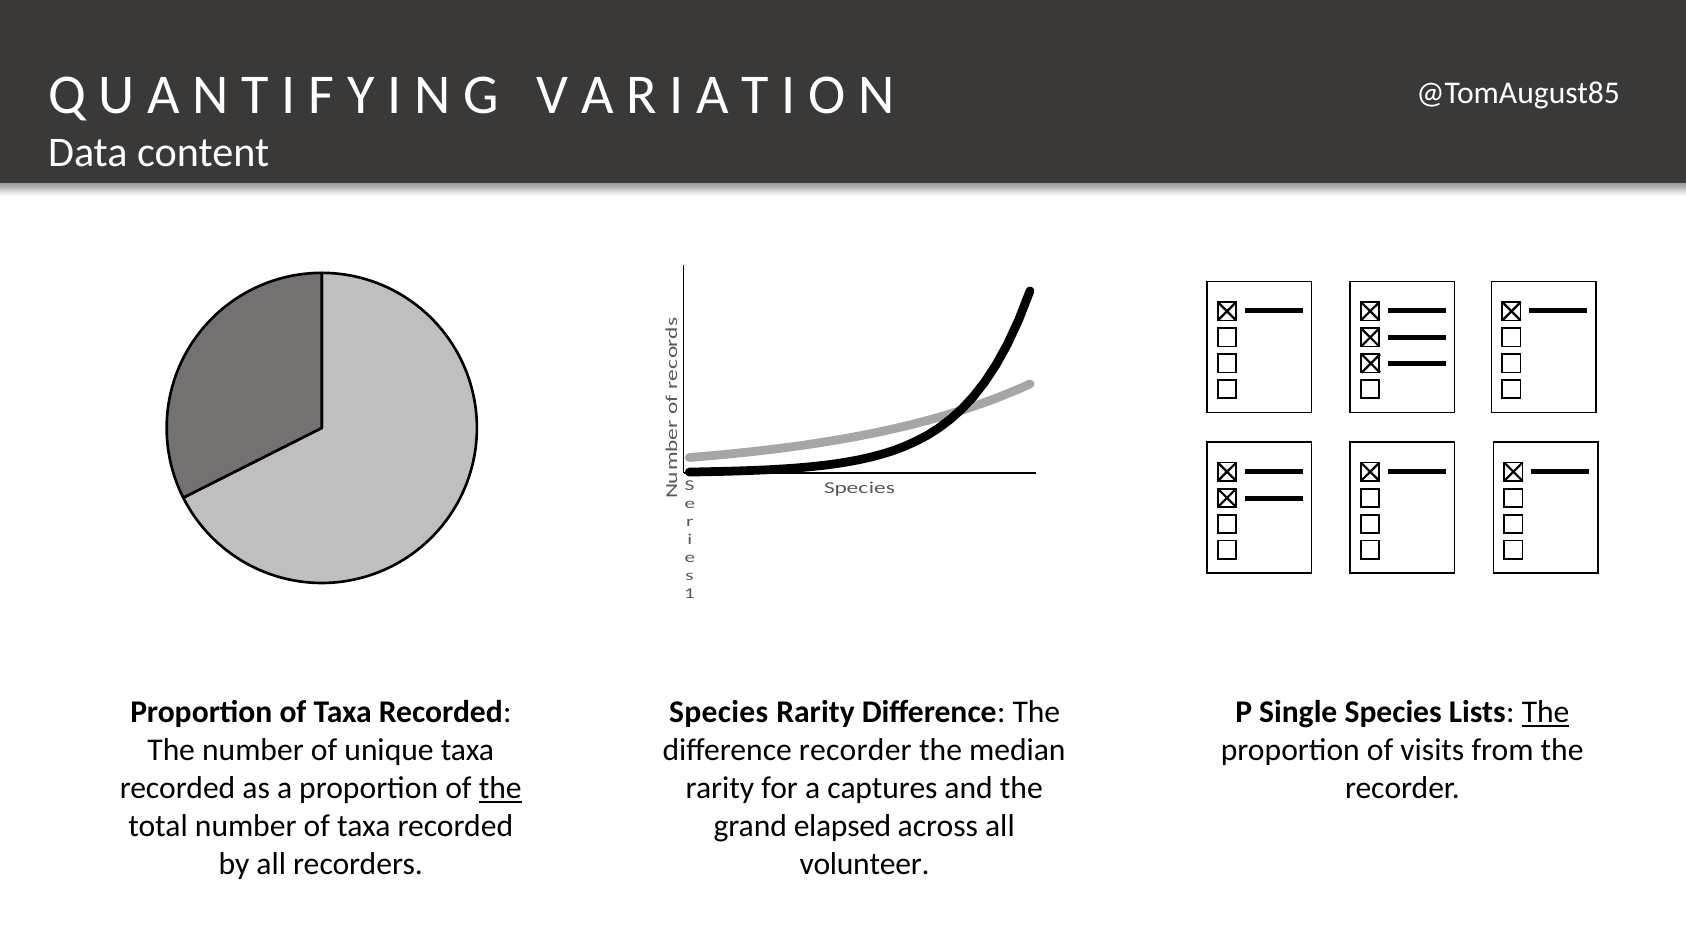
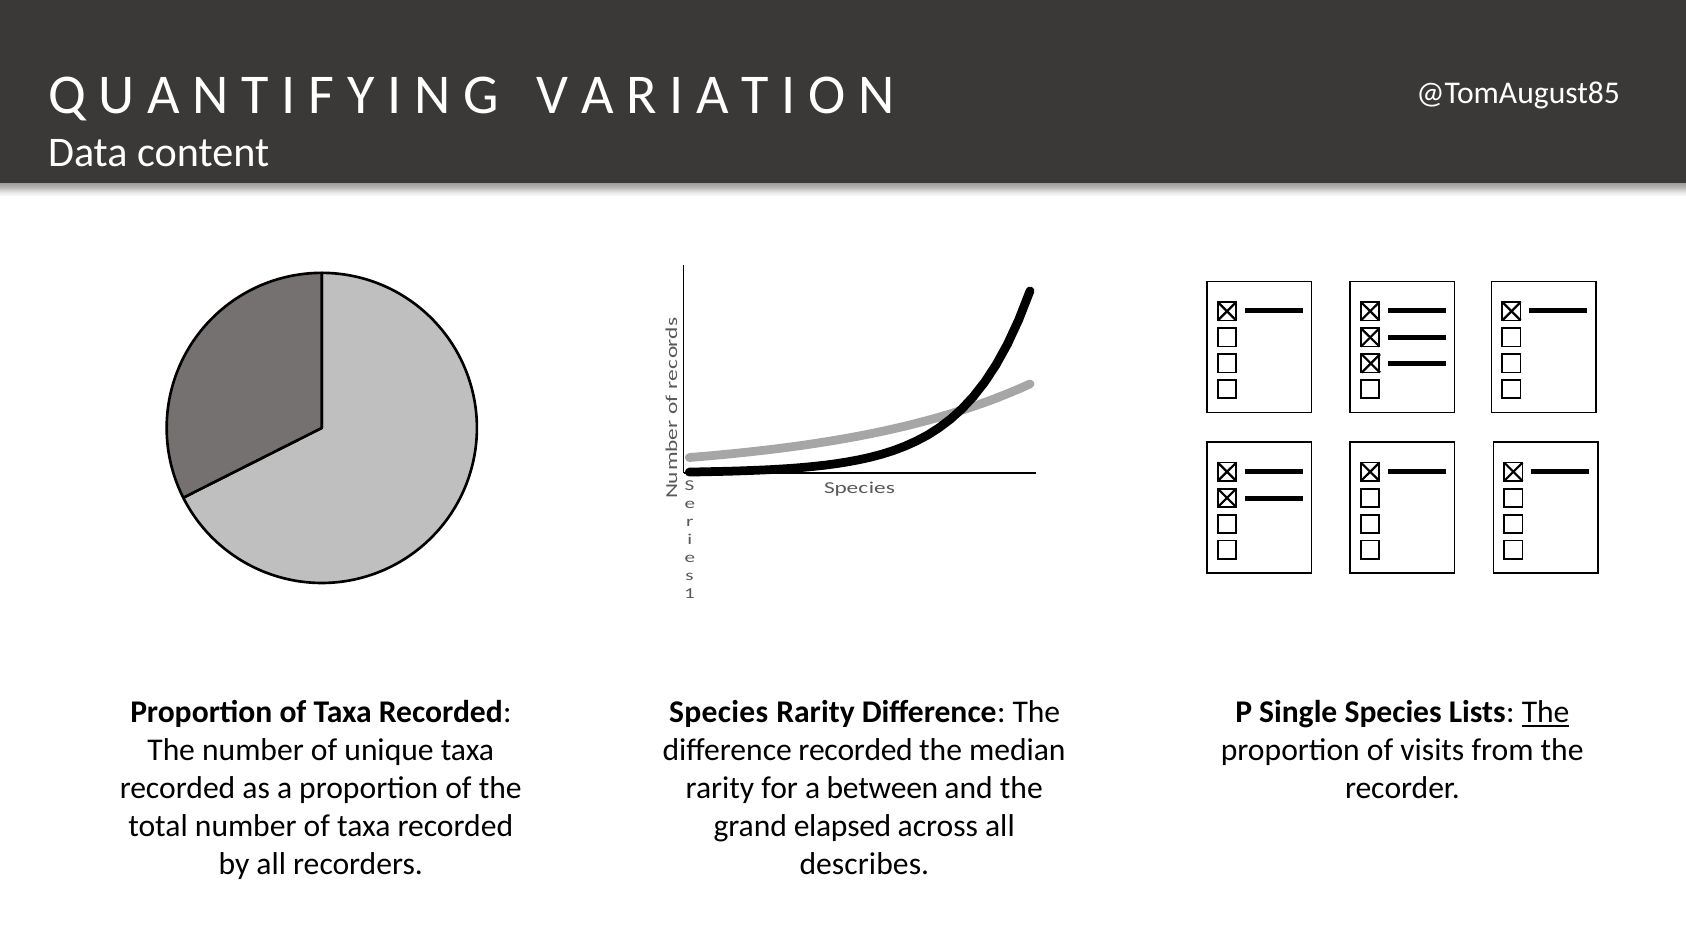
difference recorder: recorder -> recorded
the at (500, 789) underline: present -> none
captures: captures -> between
volunteer: volunteer -> describes
